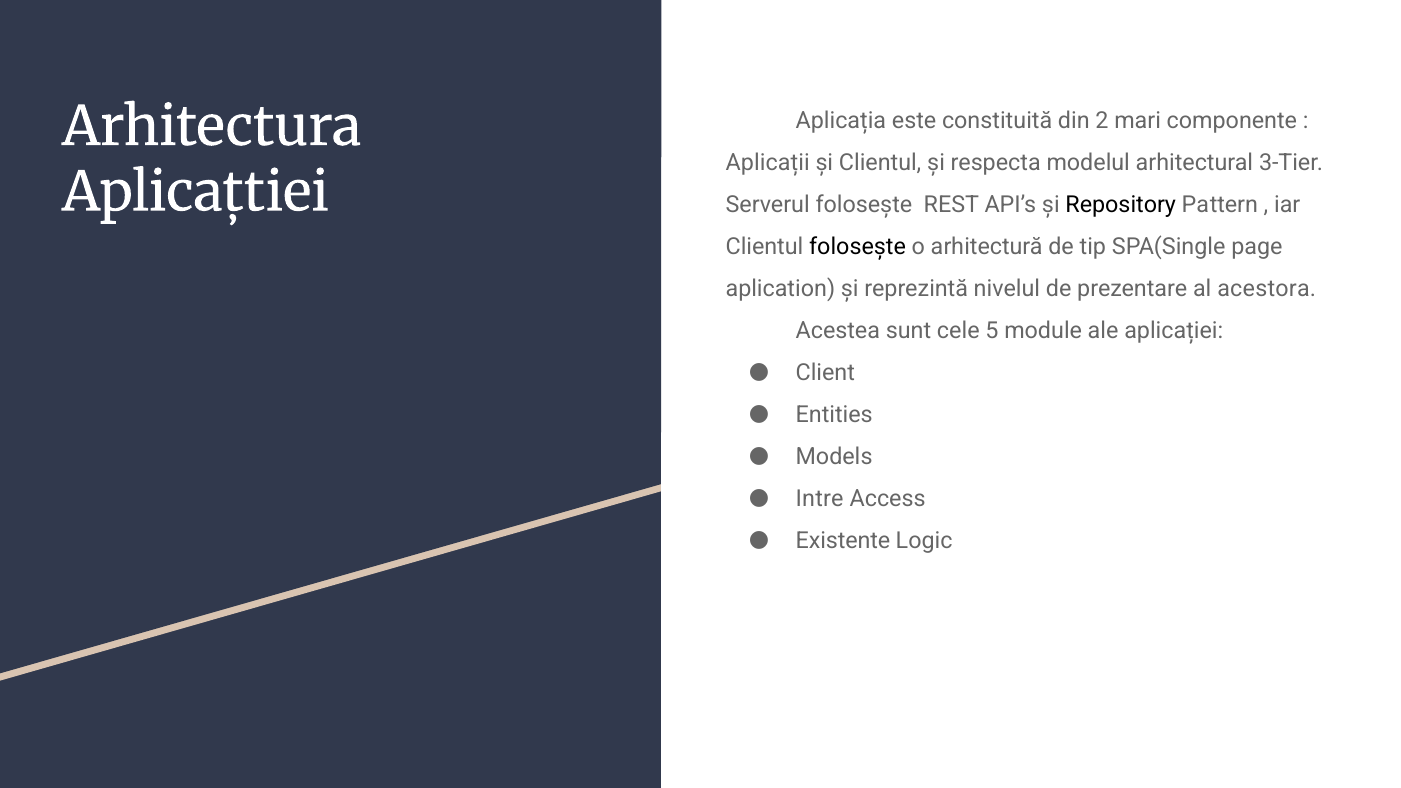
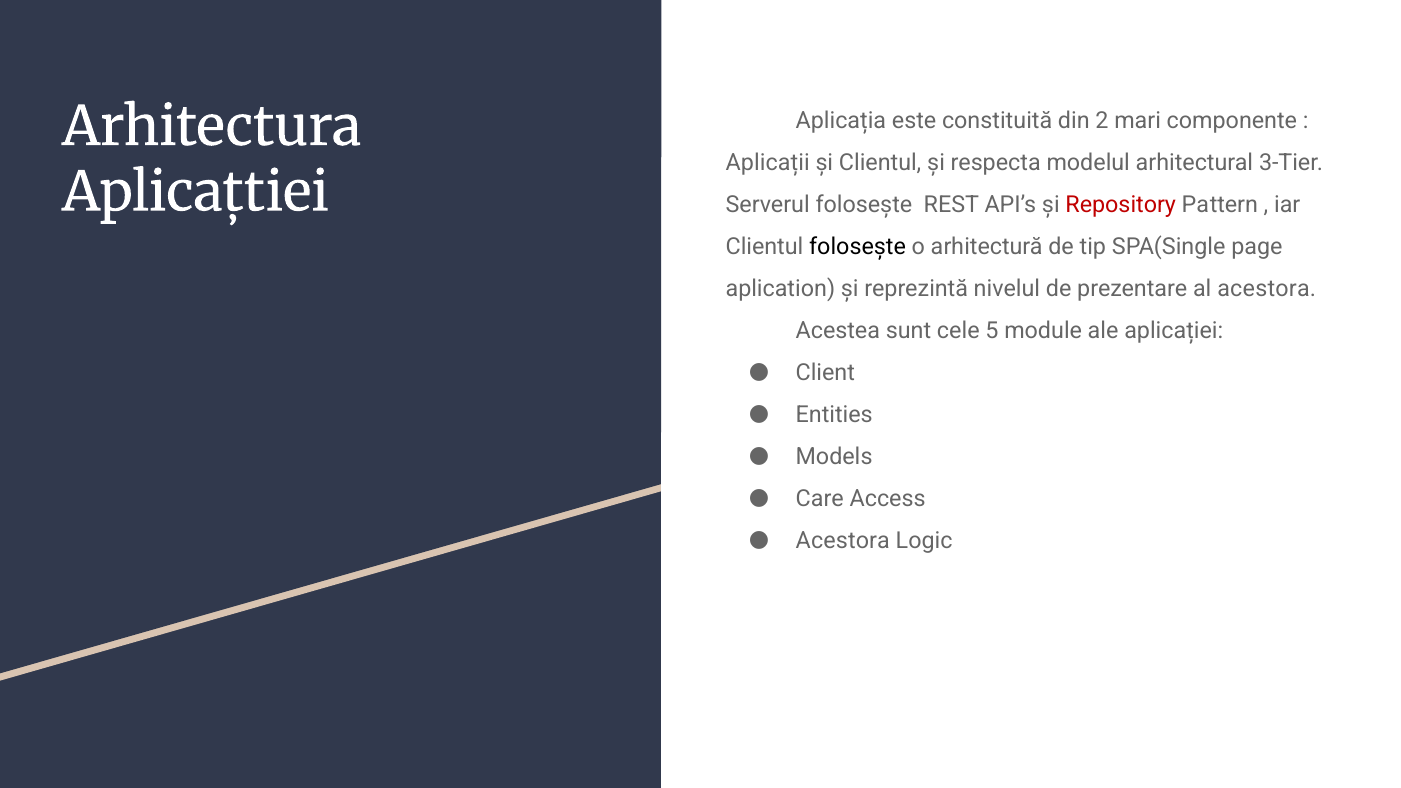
Repository colour: black -> red
Intre: Intre -> Care
Existente at (843, 541): Existente -> Acestora
